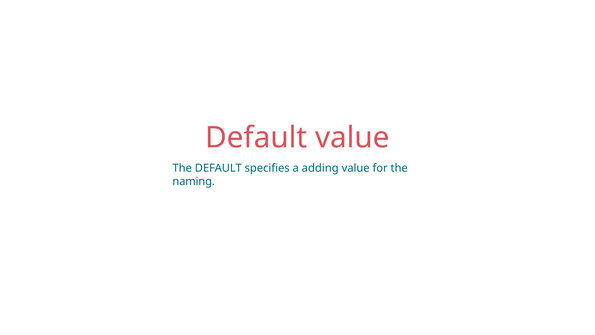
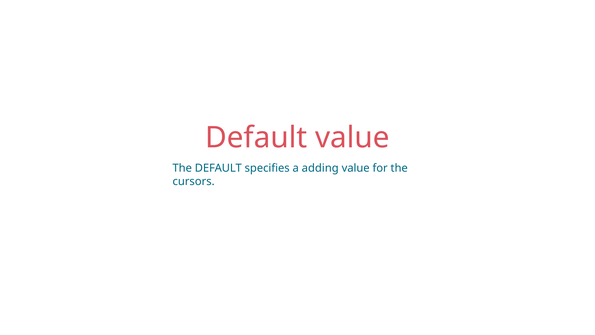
naming: naming -> cursors
